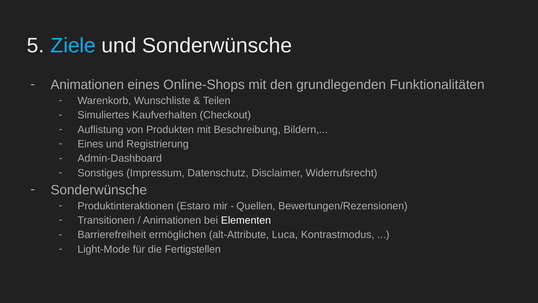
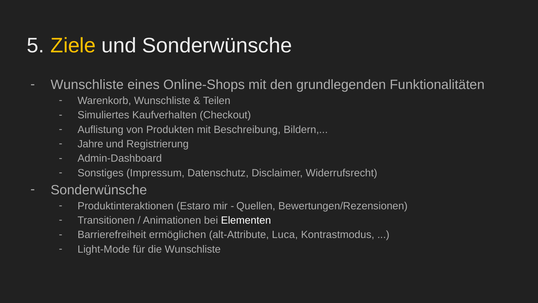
Ziele colour: light blue -> yellow
Animationen at (87, 85): Animationen -> Wunschliste
Eines at (90, 144): Eines -> Jahre
die Fertigstellen: Fertigstellen -> Wunschliste
